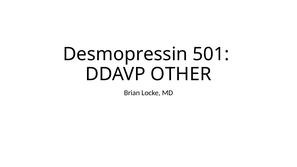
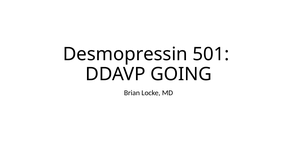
OTHER: OTHER -> GOING
